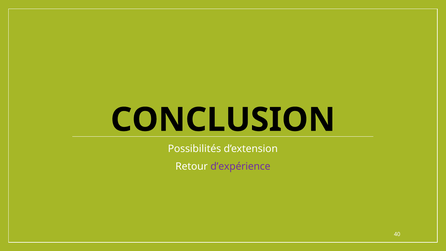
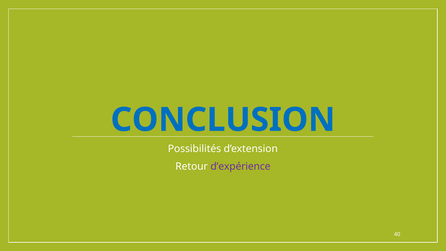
CONCLUSION colour: black -> blue
